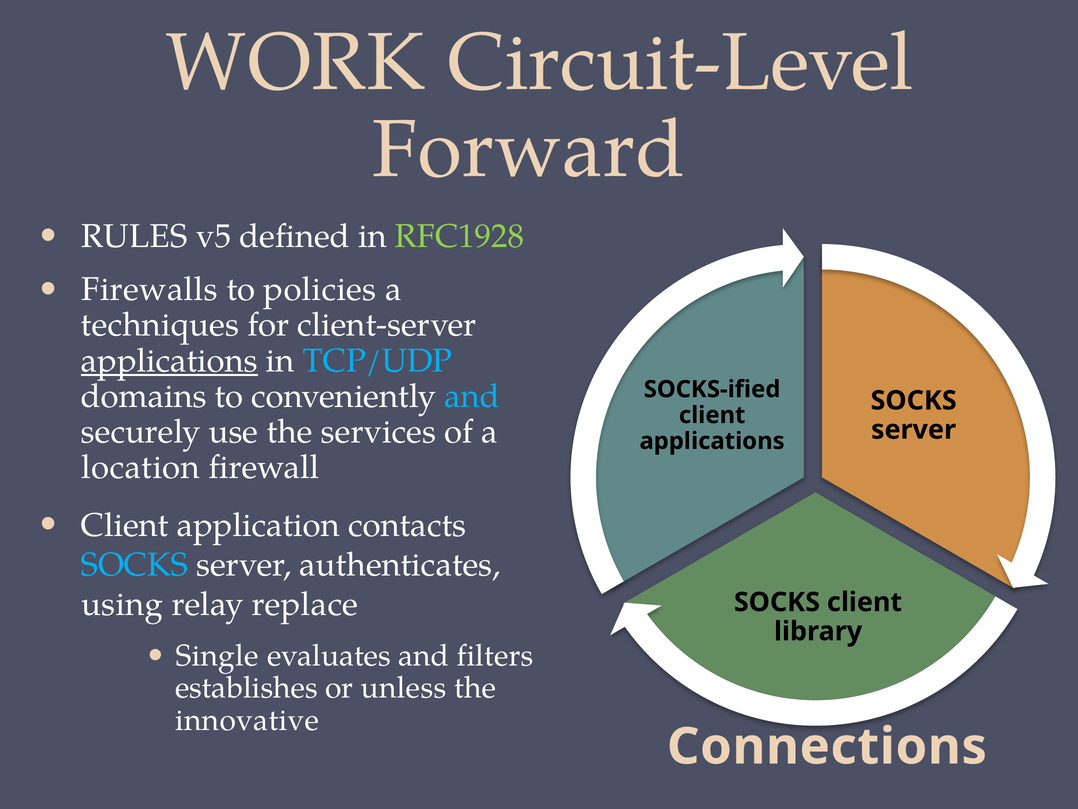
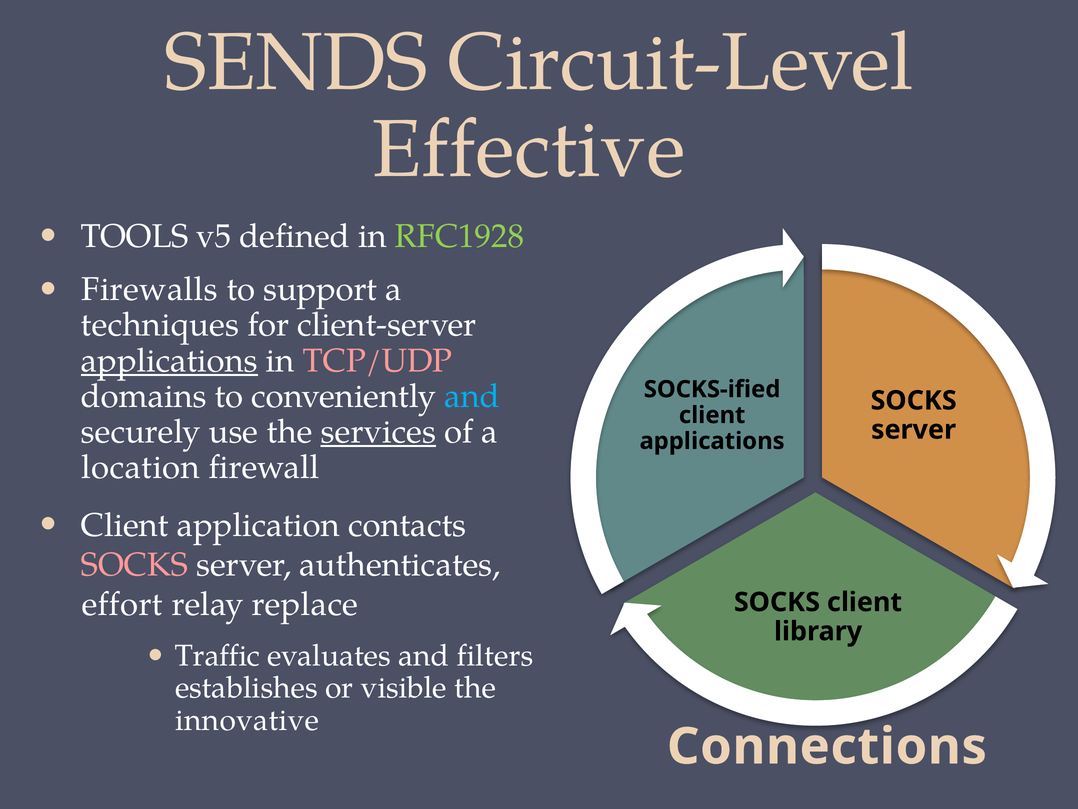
WORK: WORK -> SENDS
Forward: Forward -> Effective
RULES: RULES -> TOOLS
policies: policies -> support
TCP/UDP colour: light blue -> pink
services underline: none -> present
SOCKS at (135, 564) colour: light blue -> pink
using: using -> effort
Single: Single -> Traffic
unless: unless -> visible
